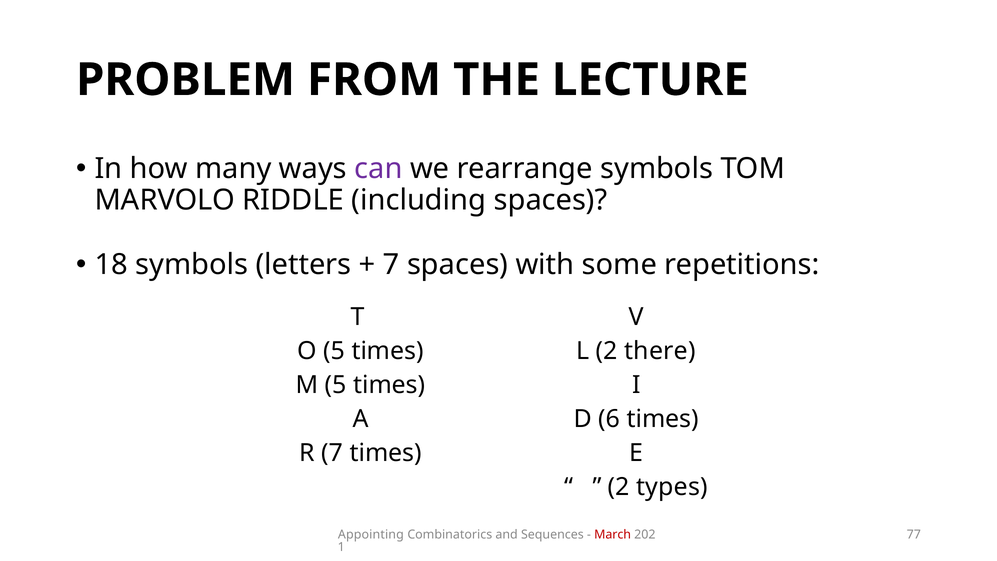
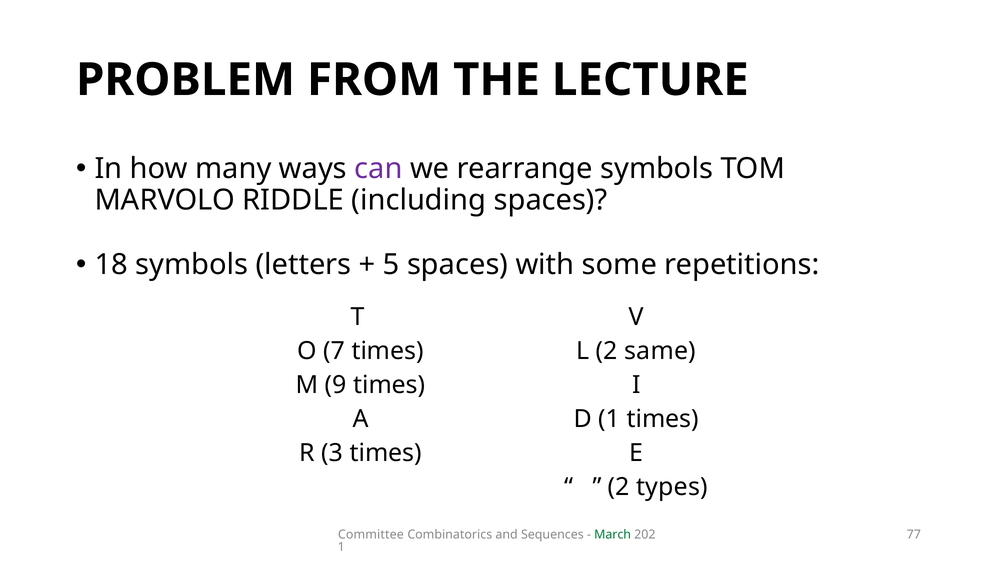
7 at (391, 265): 7 -> 5
O 5: 5 -> 7
there: there -> same
M 5: 5 -> 9
D 6: 6 -> 1
R 7: 7 -> 3
Appointing: Appointing -> Committee
March colour: red -> green
